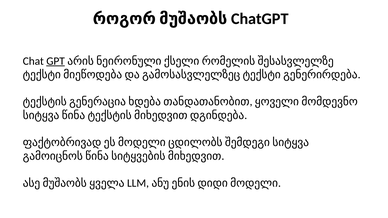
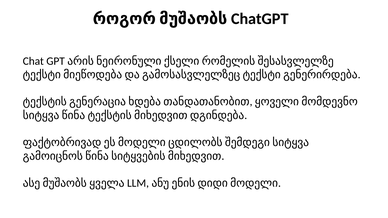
GPT underline: present -> none
